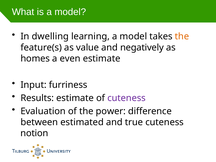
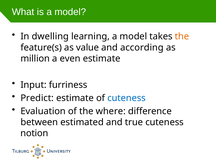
negatively: negatively -> according
homes: homes -> million
Results: Results -> Predict
cuteness at (127, 98) colour: purple -> blue
power: power -> where
